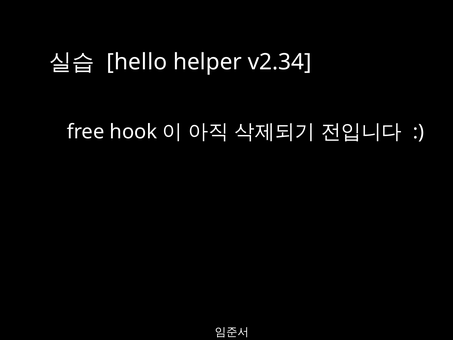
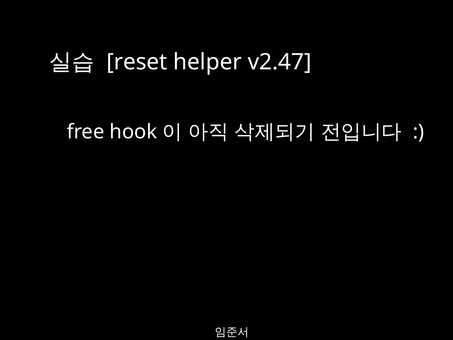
hello: hello -> reset
v2.34: v2.34 -> v2.47
